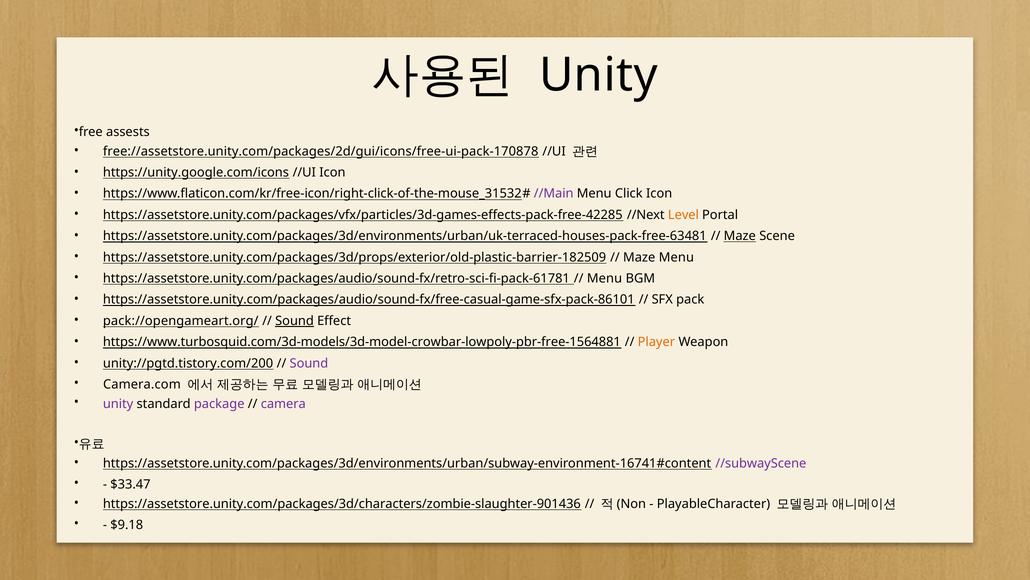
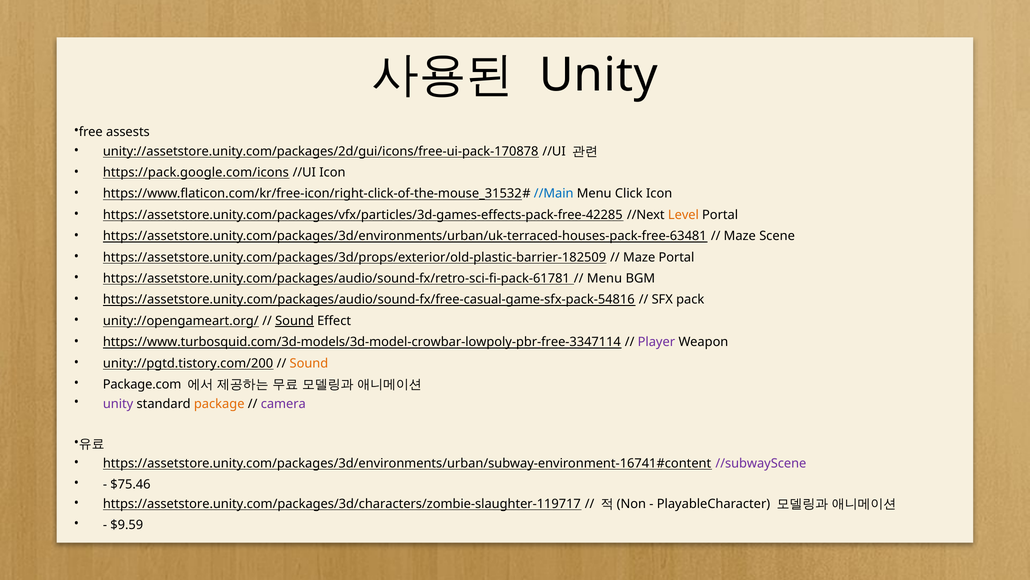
free://assetstore.unity.com/packages/2d/gui/icons/free-ui-pack-170878: free://assetstore.unity.com/packages/2d/gui/icons/free-ui-pack-170878 -> unity://assetstore.unity.com/packages/2d/gui/icons/free-ui-pack-170878
https://unity.google.com/icons: https://unity.google.com/icons -> https://pack.google.com/icons
//Main colour: purple -> blue
Maze at (740, 236) underline: present -> none
Maze Menu: Menu -> Portal
https://assetstore.unity.com/packages/audio/sound-fx/free-casual-game-sfx-pack-86101: https://assetstore.unity.com/packages/audio/sound-fx/free-casual-game-sfx-pack-86101 -> https://assetstore.unity.com/packages/audio/sound-fx/free-casual-game-sfx-pack-54816
pack://opengameart.org/: pack://opengameart.org/ -> unity://opengameart.org/
https://www.turbosquid.com/3d-models/3d-model-crowbar-lowpoly-pbr-free-1564881: https://www.turbosquid.com/3d-models/3d-model-crowbar-lowpoly-pbr-free-1564881 -> https://www.turbosquid.com/3d-models/3d-model-crowbar-lowpoly-pbr-free-3347114
Player colour: orange -> purple
Sound at (309, 363) colour: purple -> orange
Camera.com: Camera.com -> Package.com
package colour: purple -> orange
$33.47: $33.47 -> $75.46
https://assetstore.unity.com/packages/3d/characters/zombie-slaughter-901436: https://assetstore.unity.com/packages/3d/characters/zombie-slaughter-901436 -> https://assetstore.unity.com/packages/3d/characters/zombie-slaughter-119717
$9.18: $9.18 -> $9.59
